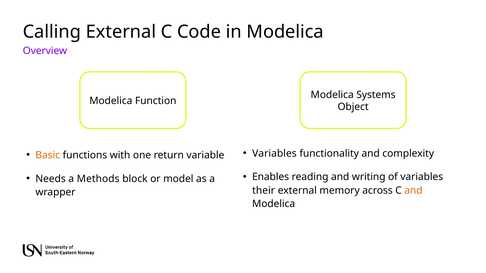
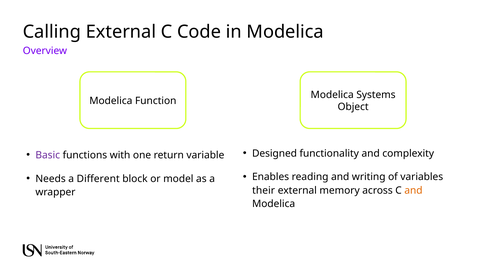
Variables at (274, 154): Variables -> Designed
Basic colour: orange -> purple
Methods: Methods -> Different
